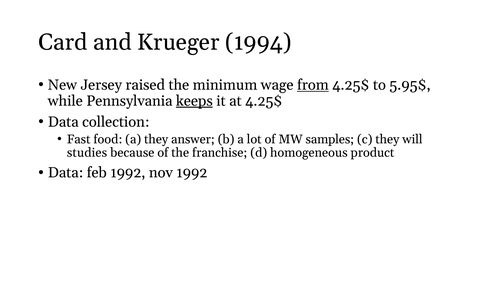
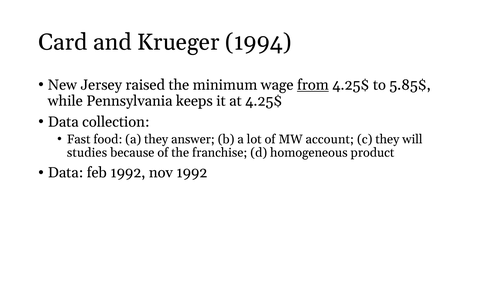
5.95$: 5.95$ -> 5.85$
keeps underline: present -> none
samples: samples -> account
